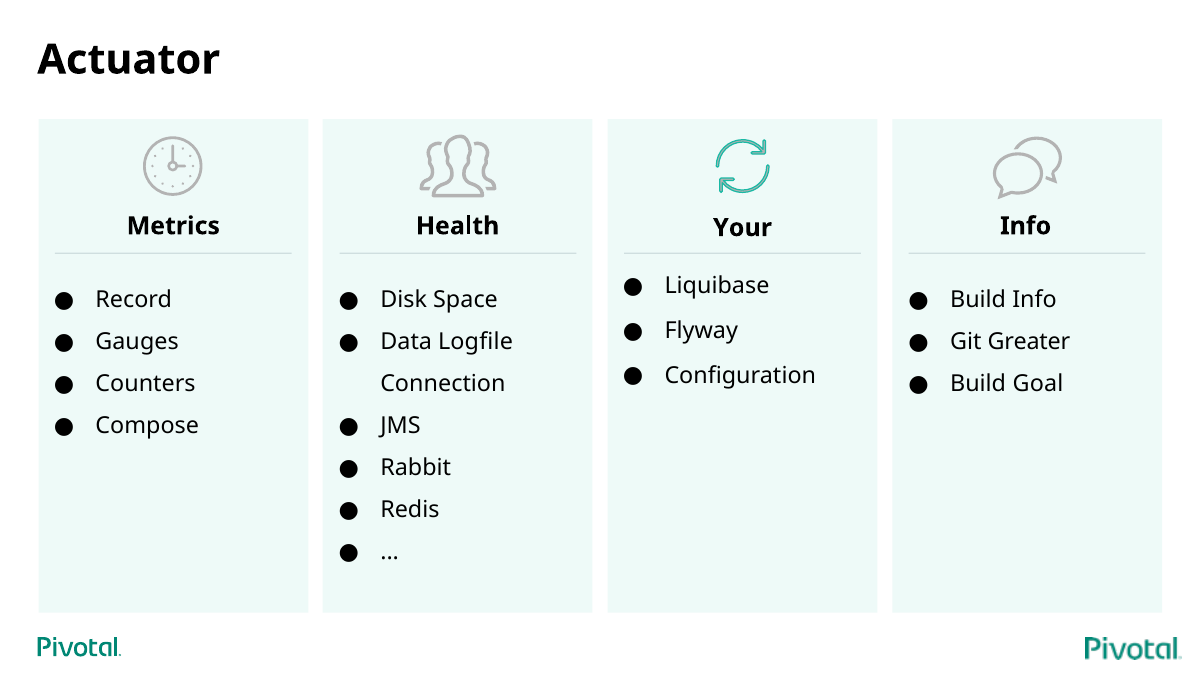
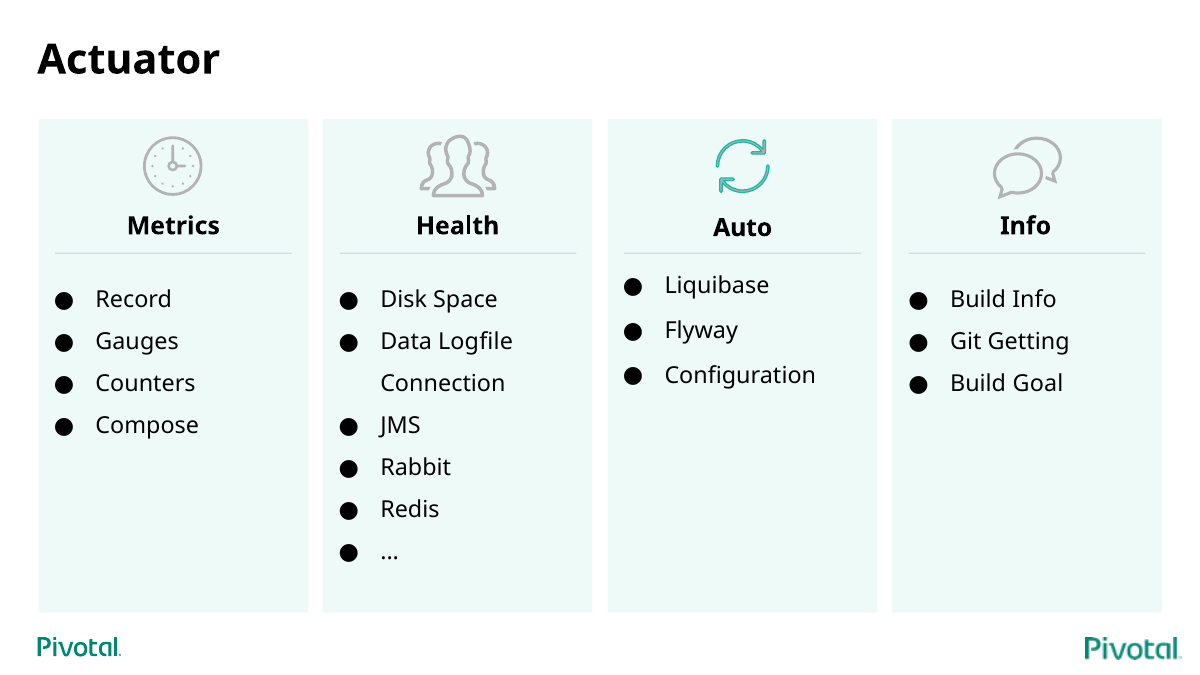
Your: Your -> Auto
Greater: Greater -> Getting
